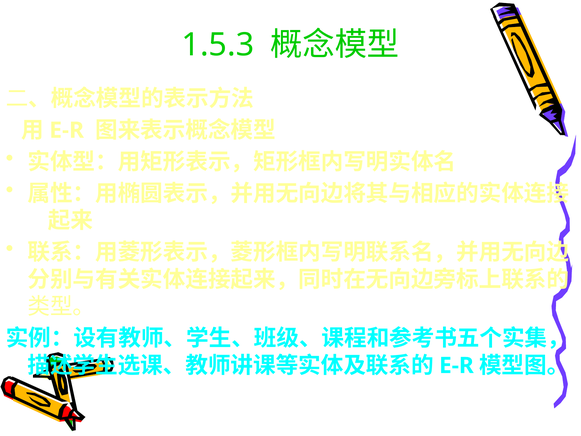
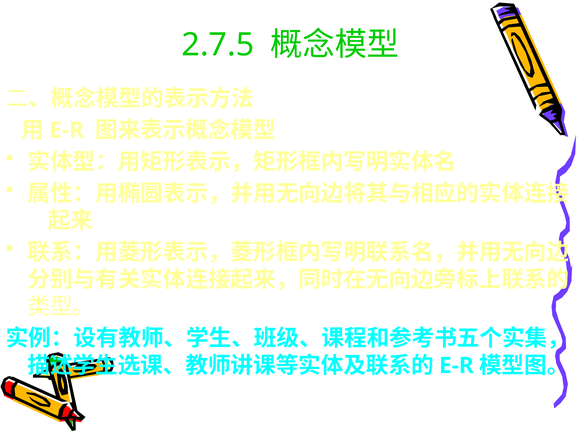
1.5.3: 1.5.3 -> 2.7.5
